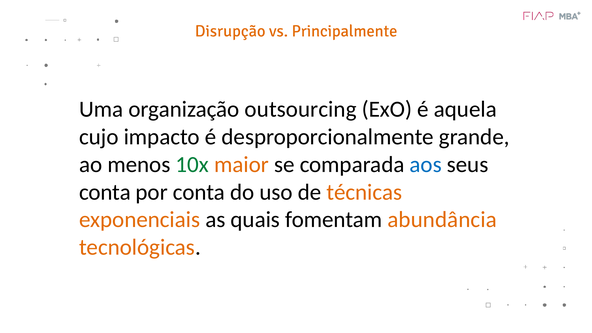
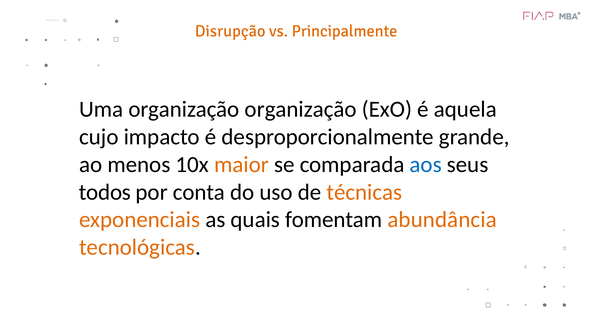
organização outsourcing: outsourcing -> organização
10x colour: green -> black
conta at (105, 192): conta -> todos
